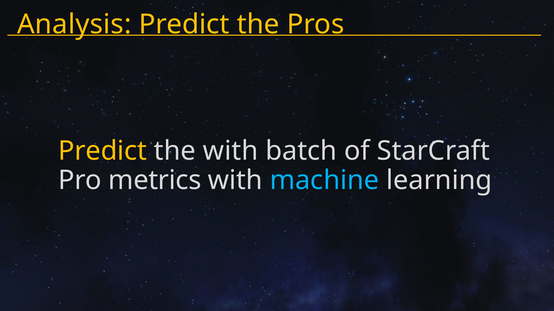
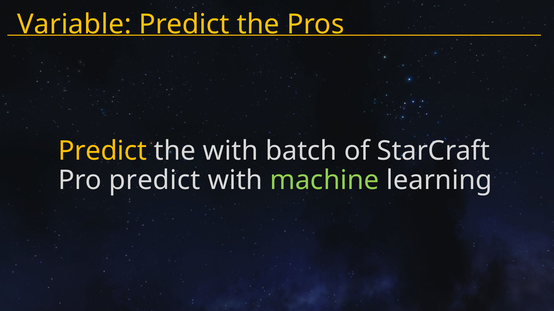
Analysis: Analysis -> Variable
Pro metrics: metrics -> predict
machine colour: light blue -> light green
